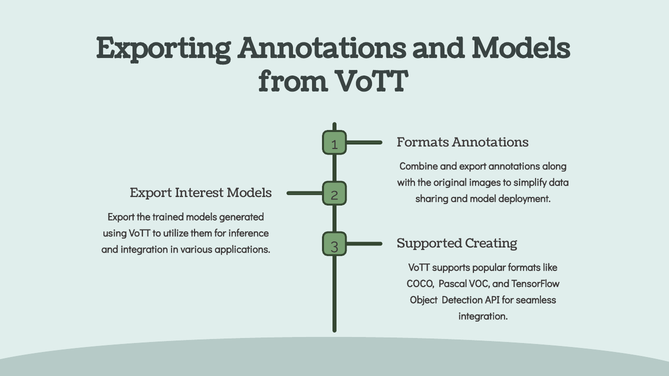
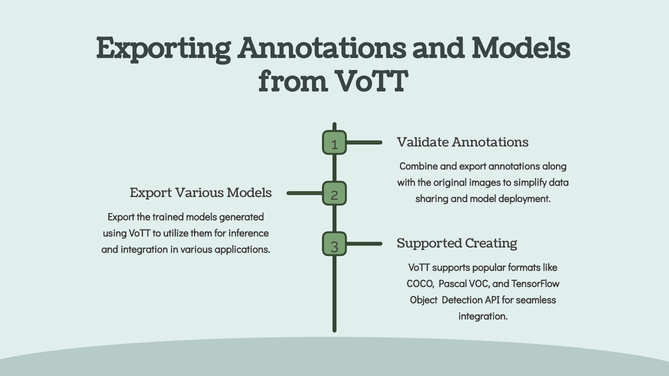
1 Formats: Formats -> Validate
Export Interest: Interest -> Various
